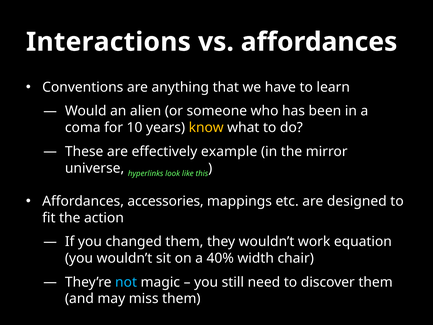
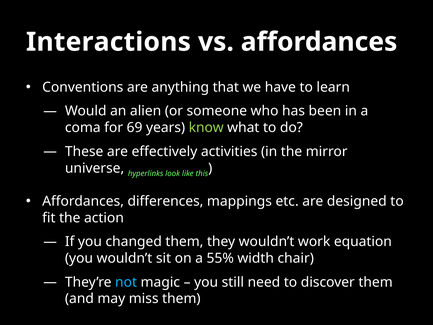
10: 10 -> 69
know colour: yellow -> light green
example: example -> activities
accessories: accessories -> differences
40%: 40% -> 55%
